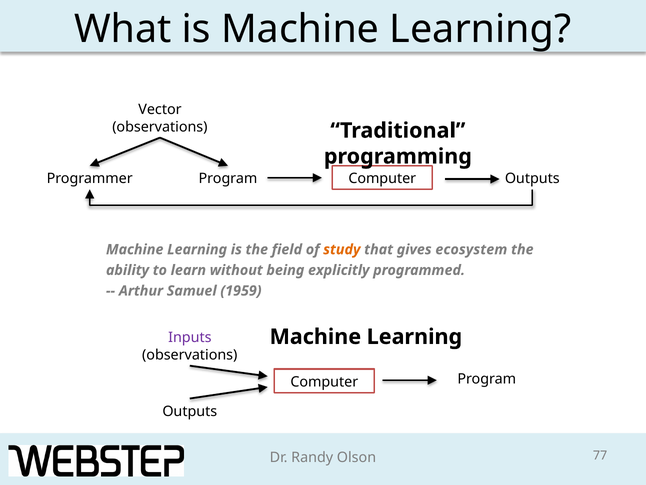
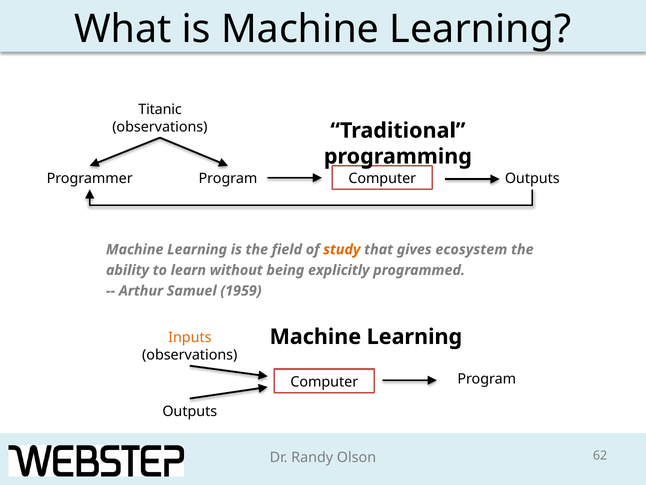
Vector: Vector -> Titanic
Inputs colour: purple -> orange
77: 77 -> 62
